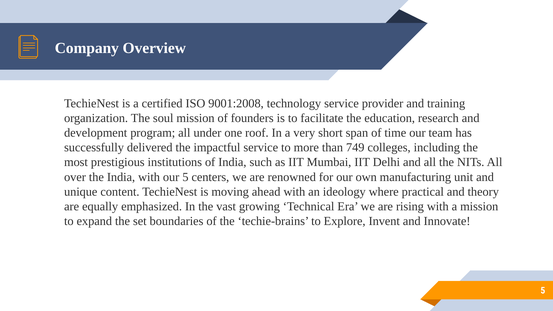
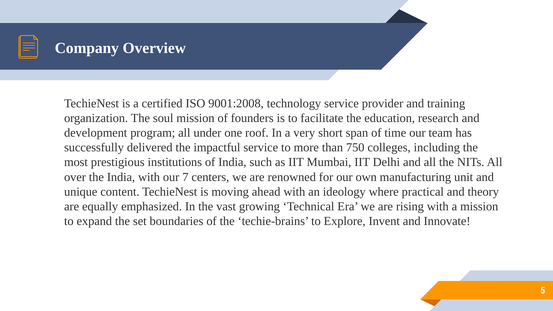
749: 749 -> 750
our 5: 5 -> 7
